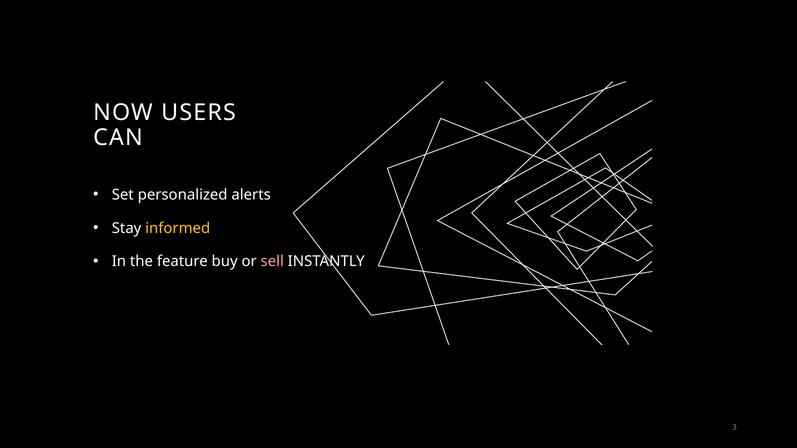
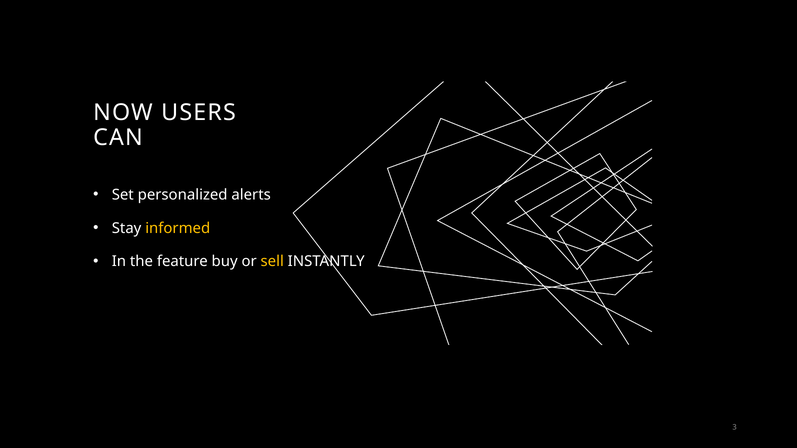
sell colour: pink -> yellow
